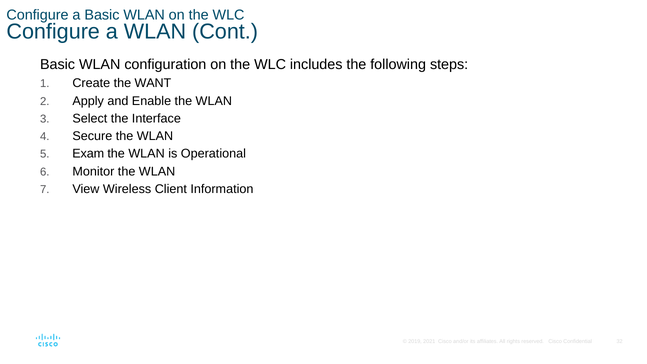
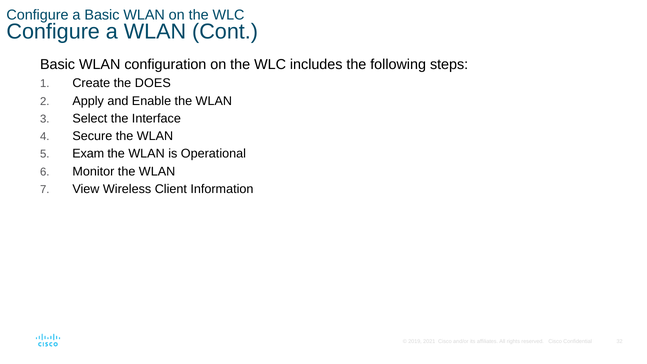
WANT: WANT -> DOES
